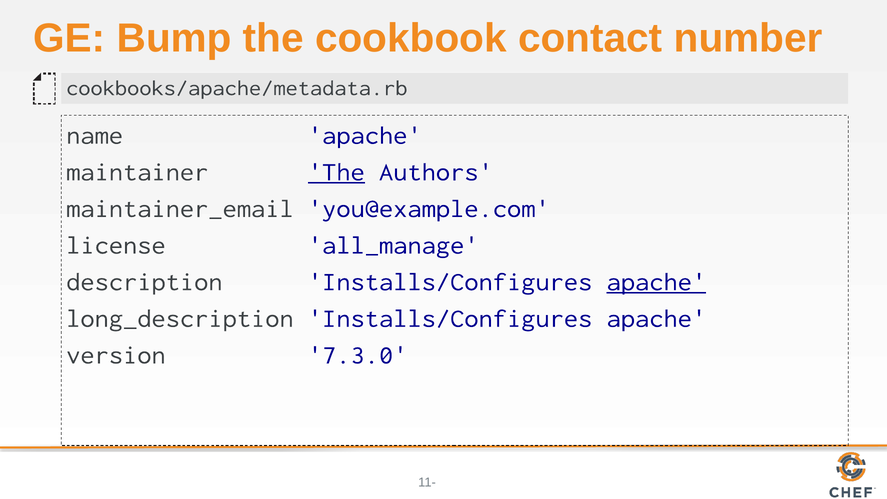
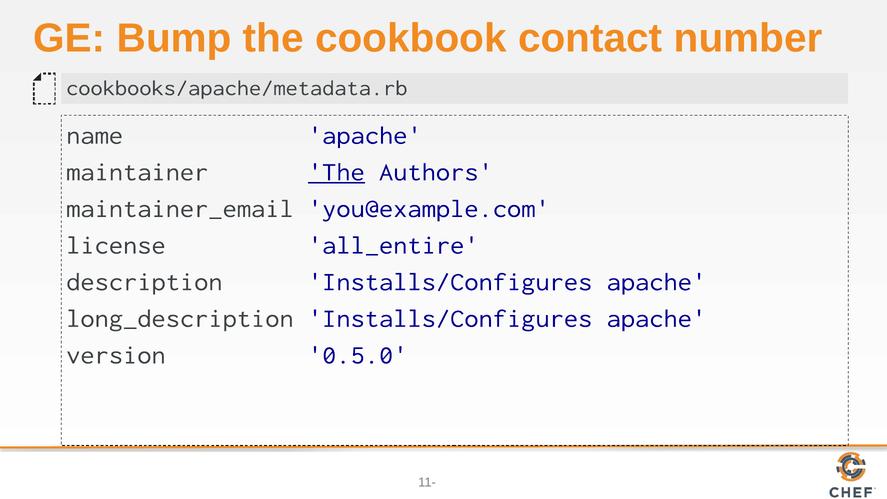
all_manage: all_manage -> all_entire
apache at (656, 282) underline: present -> none
7.3.0: 7.3.0 -> 0.5.0
